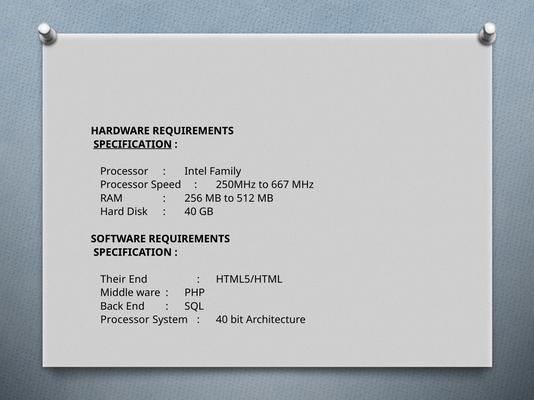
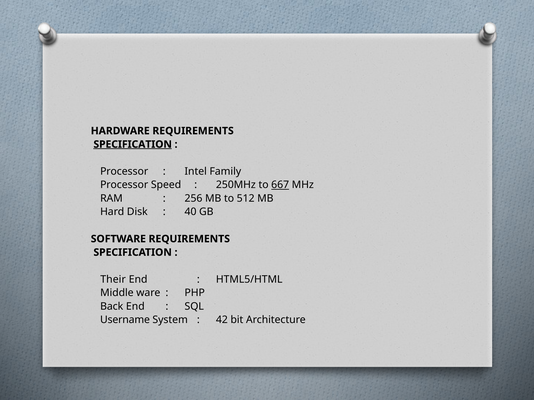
667 underline: none -> present
Processor at (125, 320): Processor -> Username
40 at (222, 320): 40 -> 42
